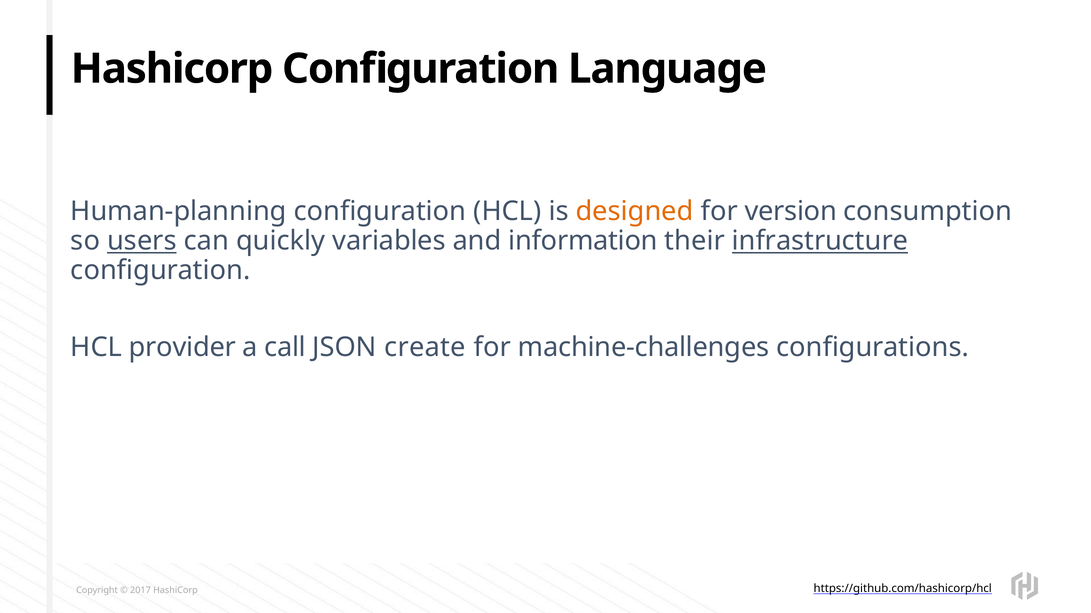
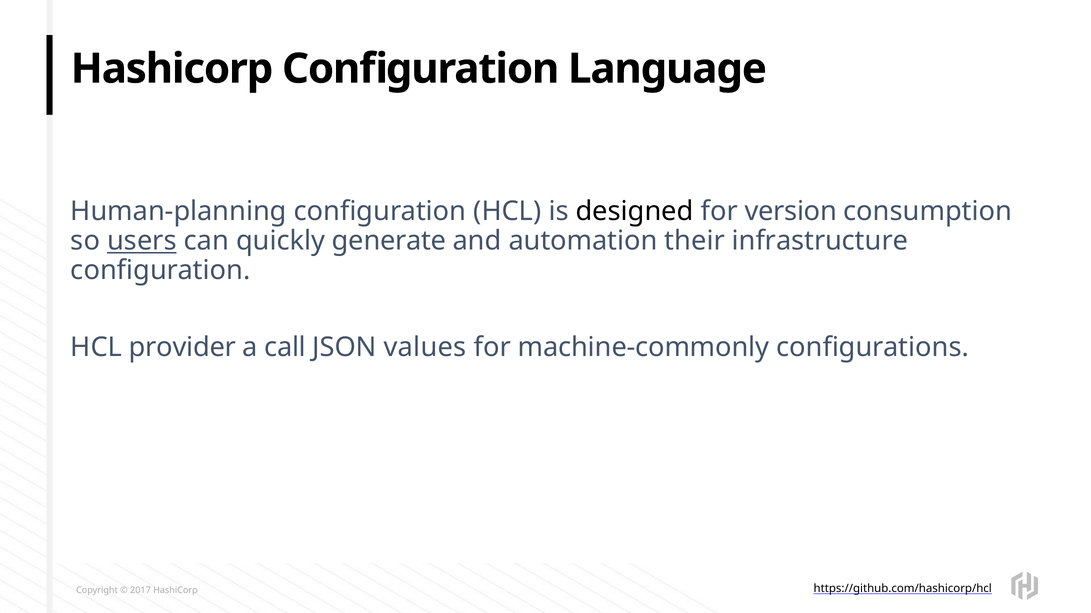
designed colour: orange -> black
variables: variables -> generate
information: information -> automation
infrastructure underline: present -> none
create: create -> values
machine-challenges: machine-challenges -> machine-commonly
